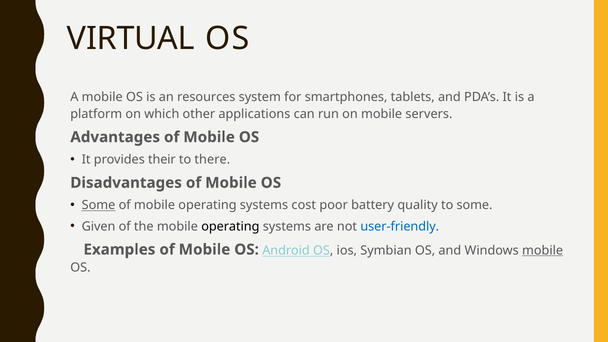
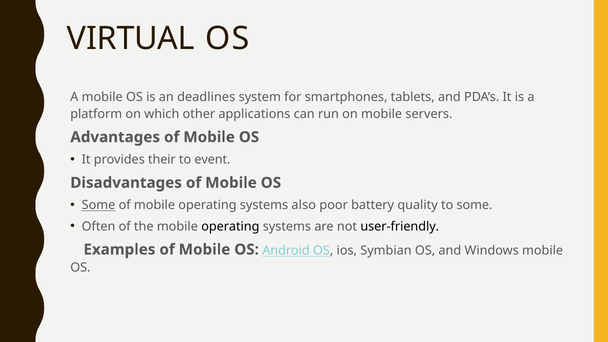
resources: resources -> deadlines
there: there -> event
cost: cost -> also
Given: Given -> Often
user-friendly colour: blue -> black
mobile at (543, 250) underline: present -> none
